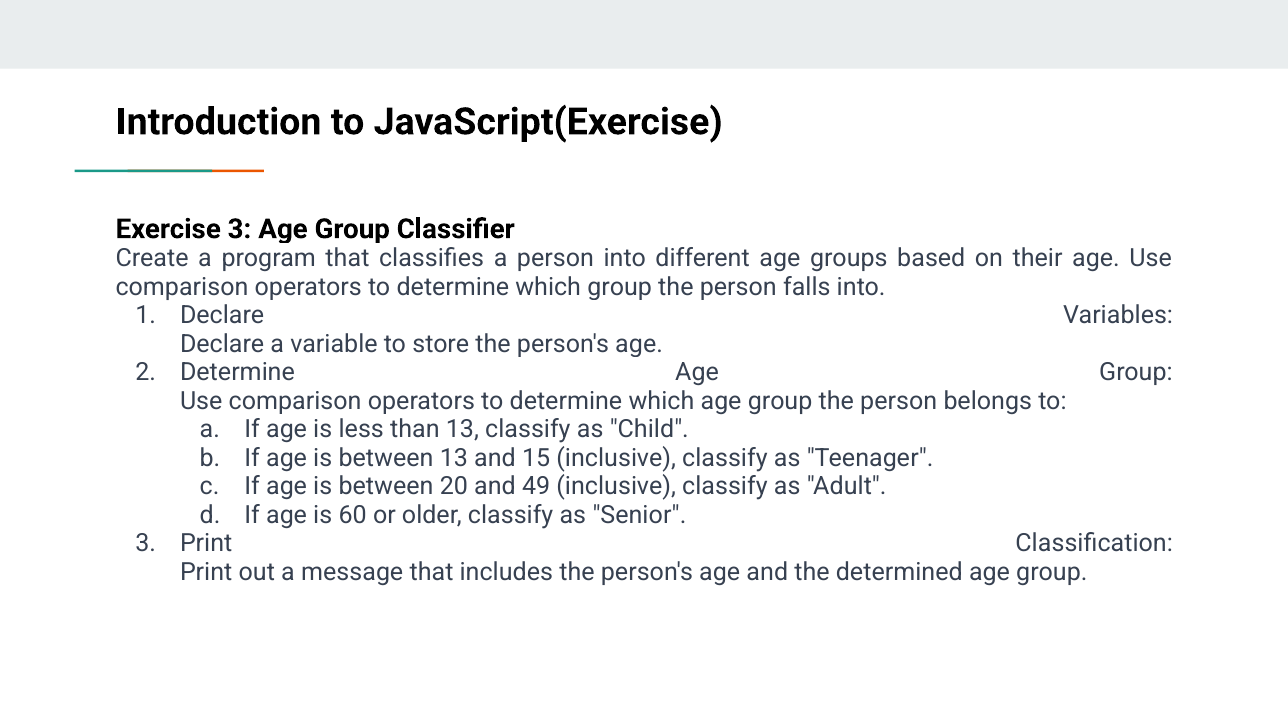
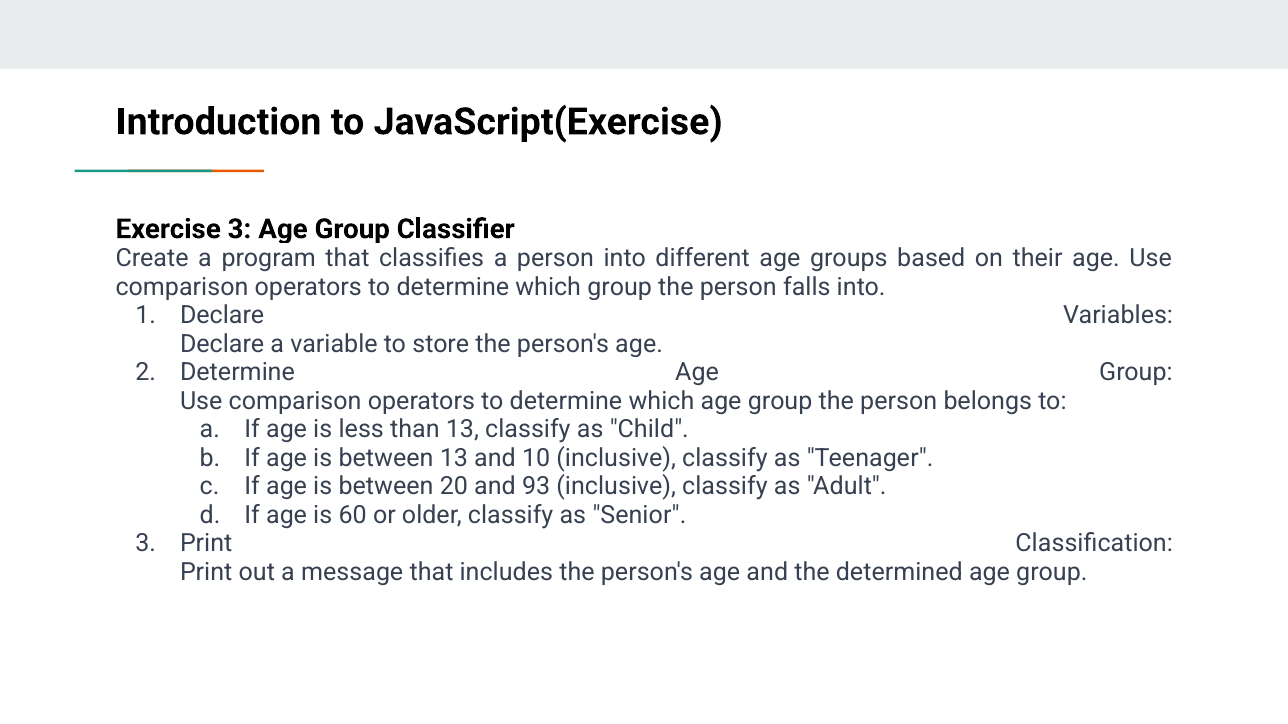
15: 15 -> 10
49: 49 -> 93
